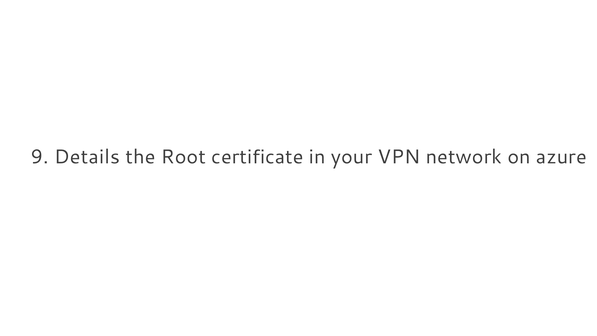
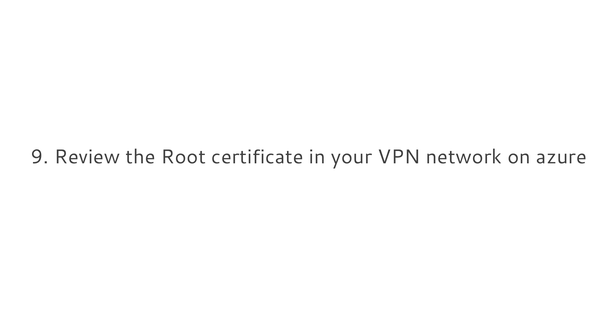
Details: Details -> Review
